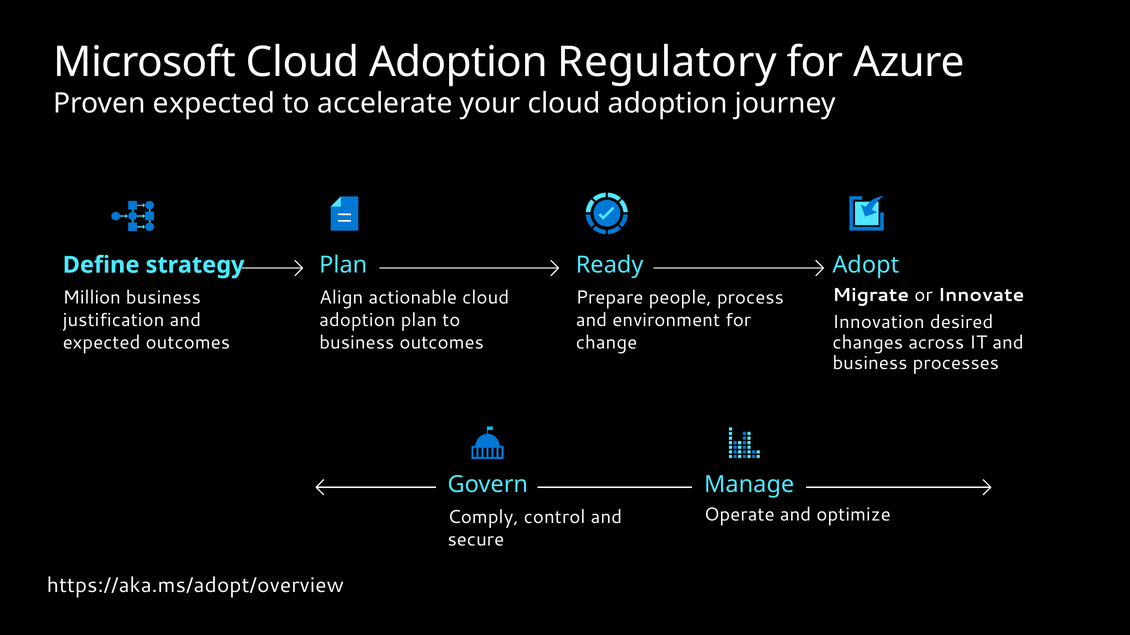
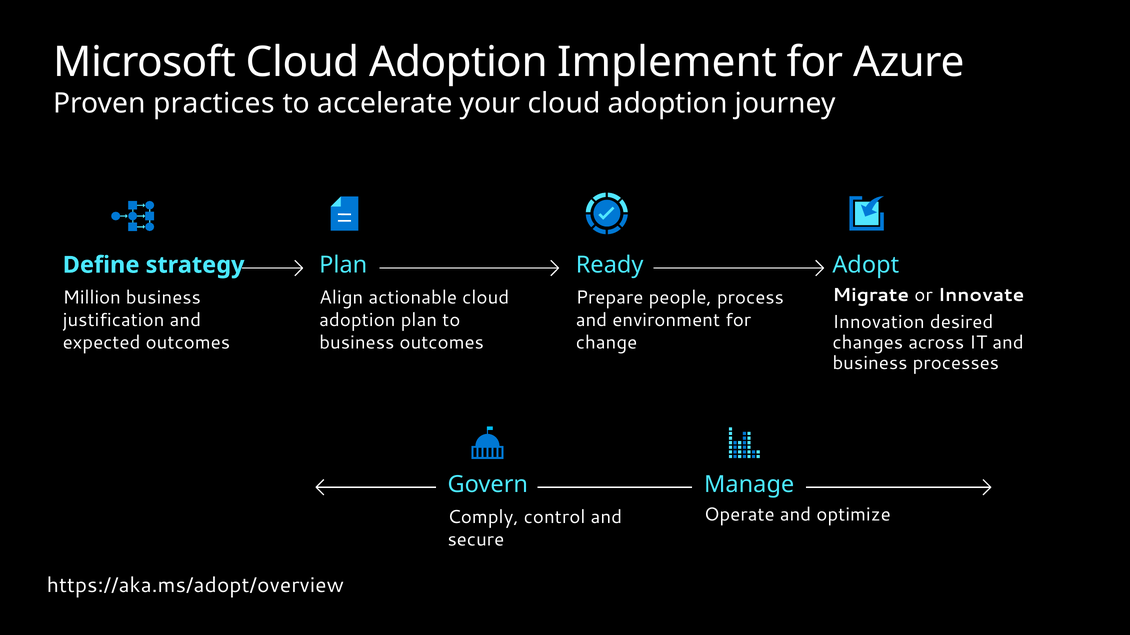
Regulatory: Regulatory -> Implement
Proven expected: expected -> practices
